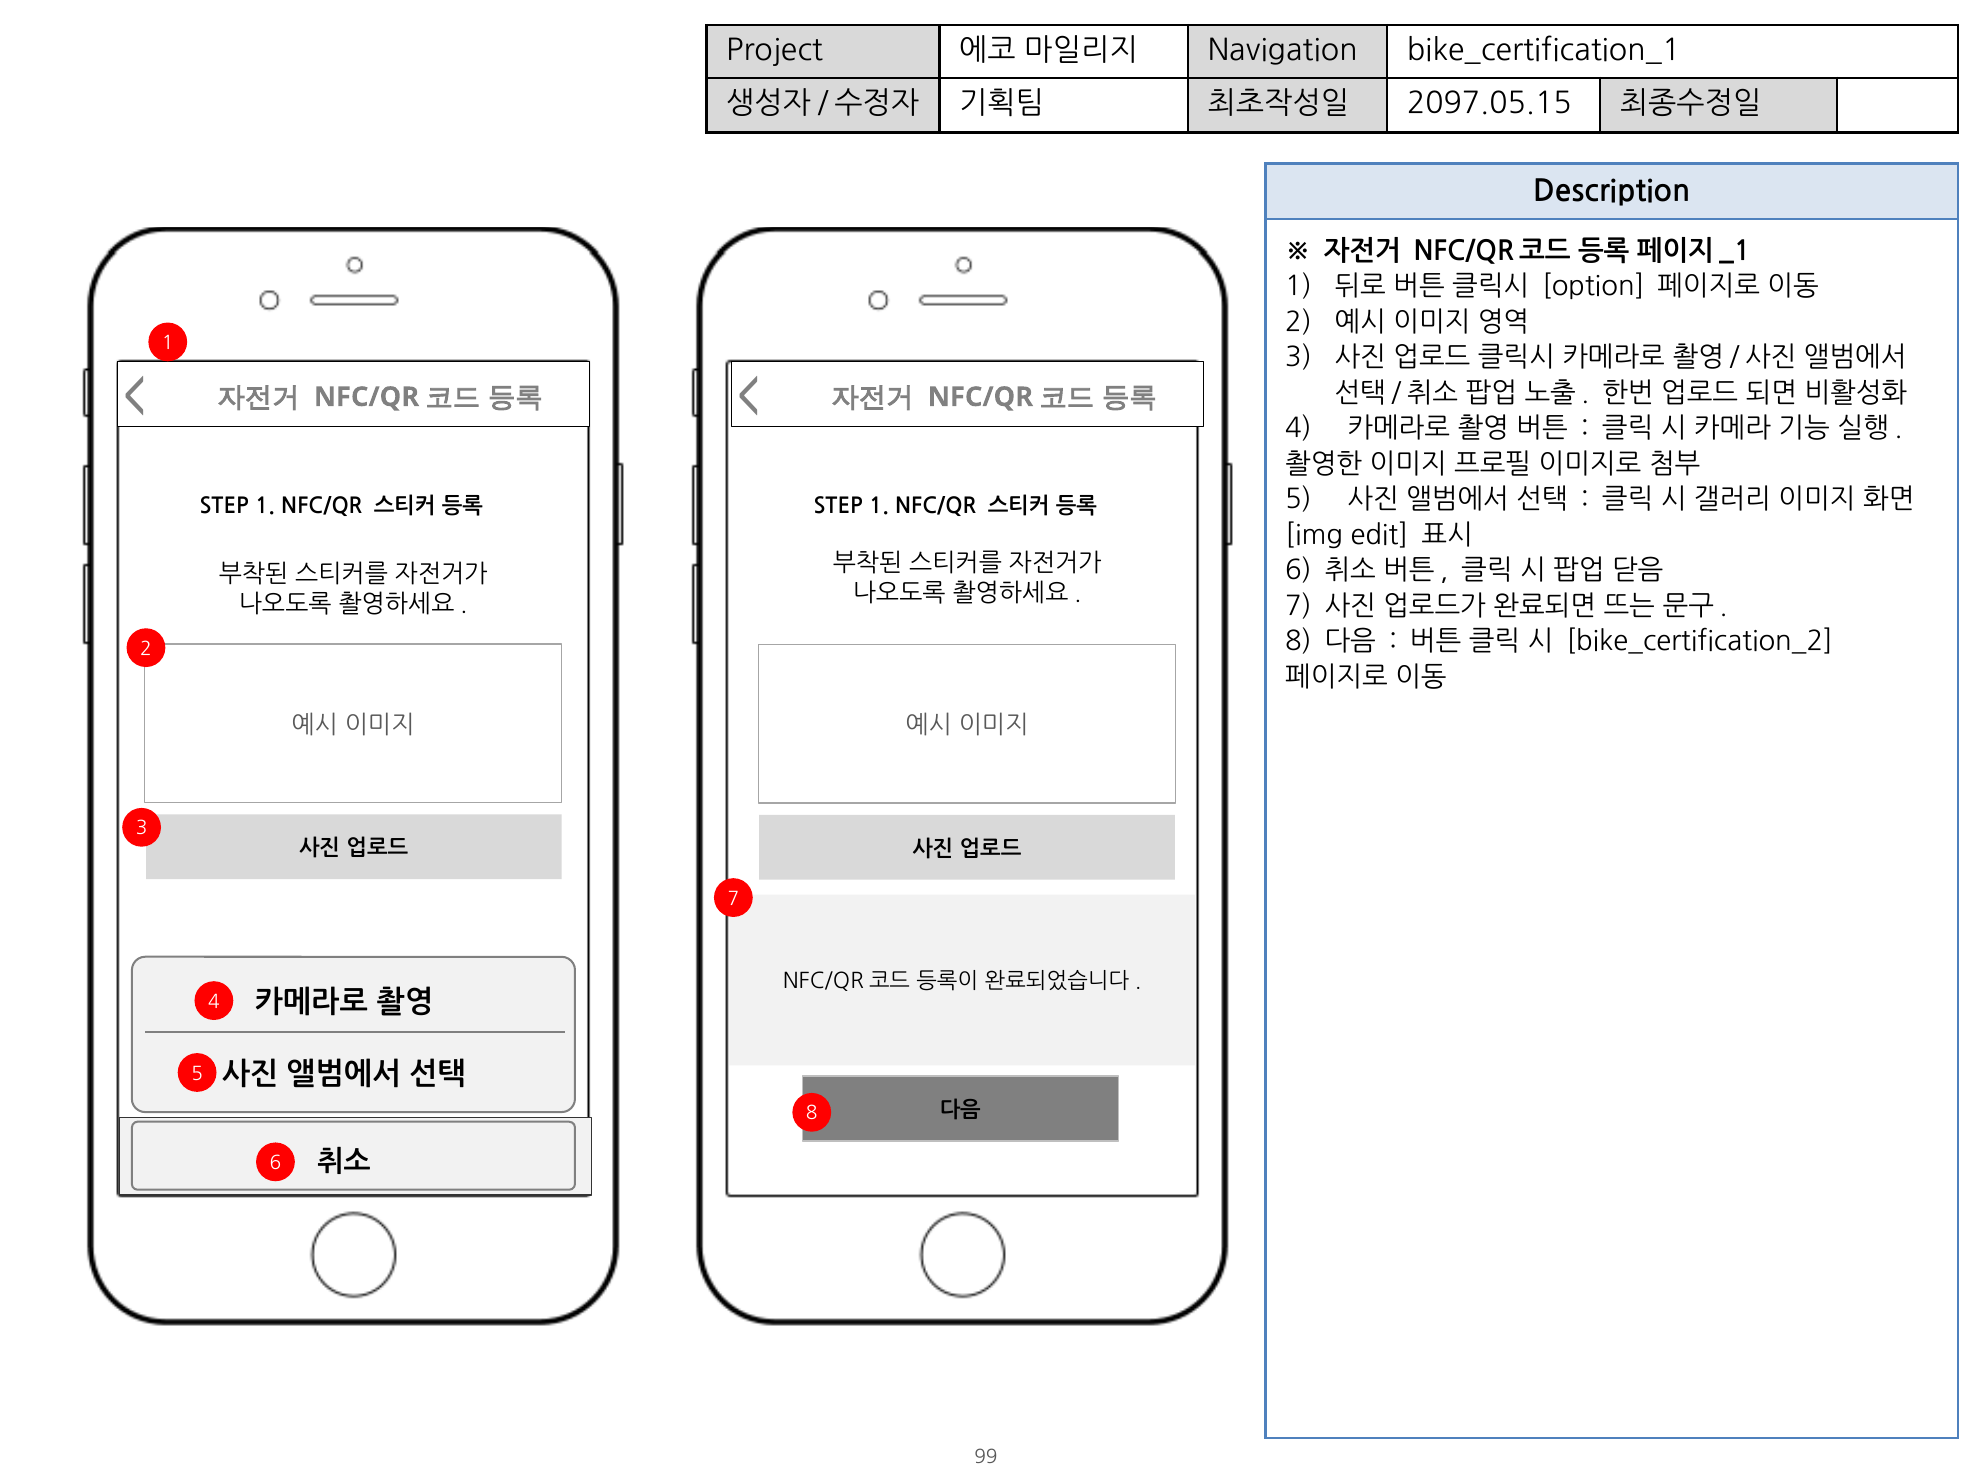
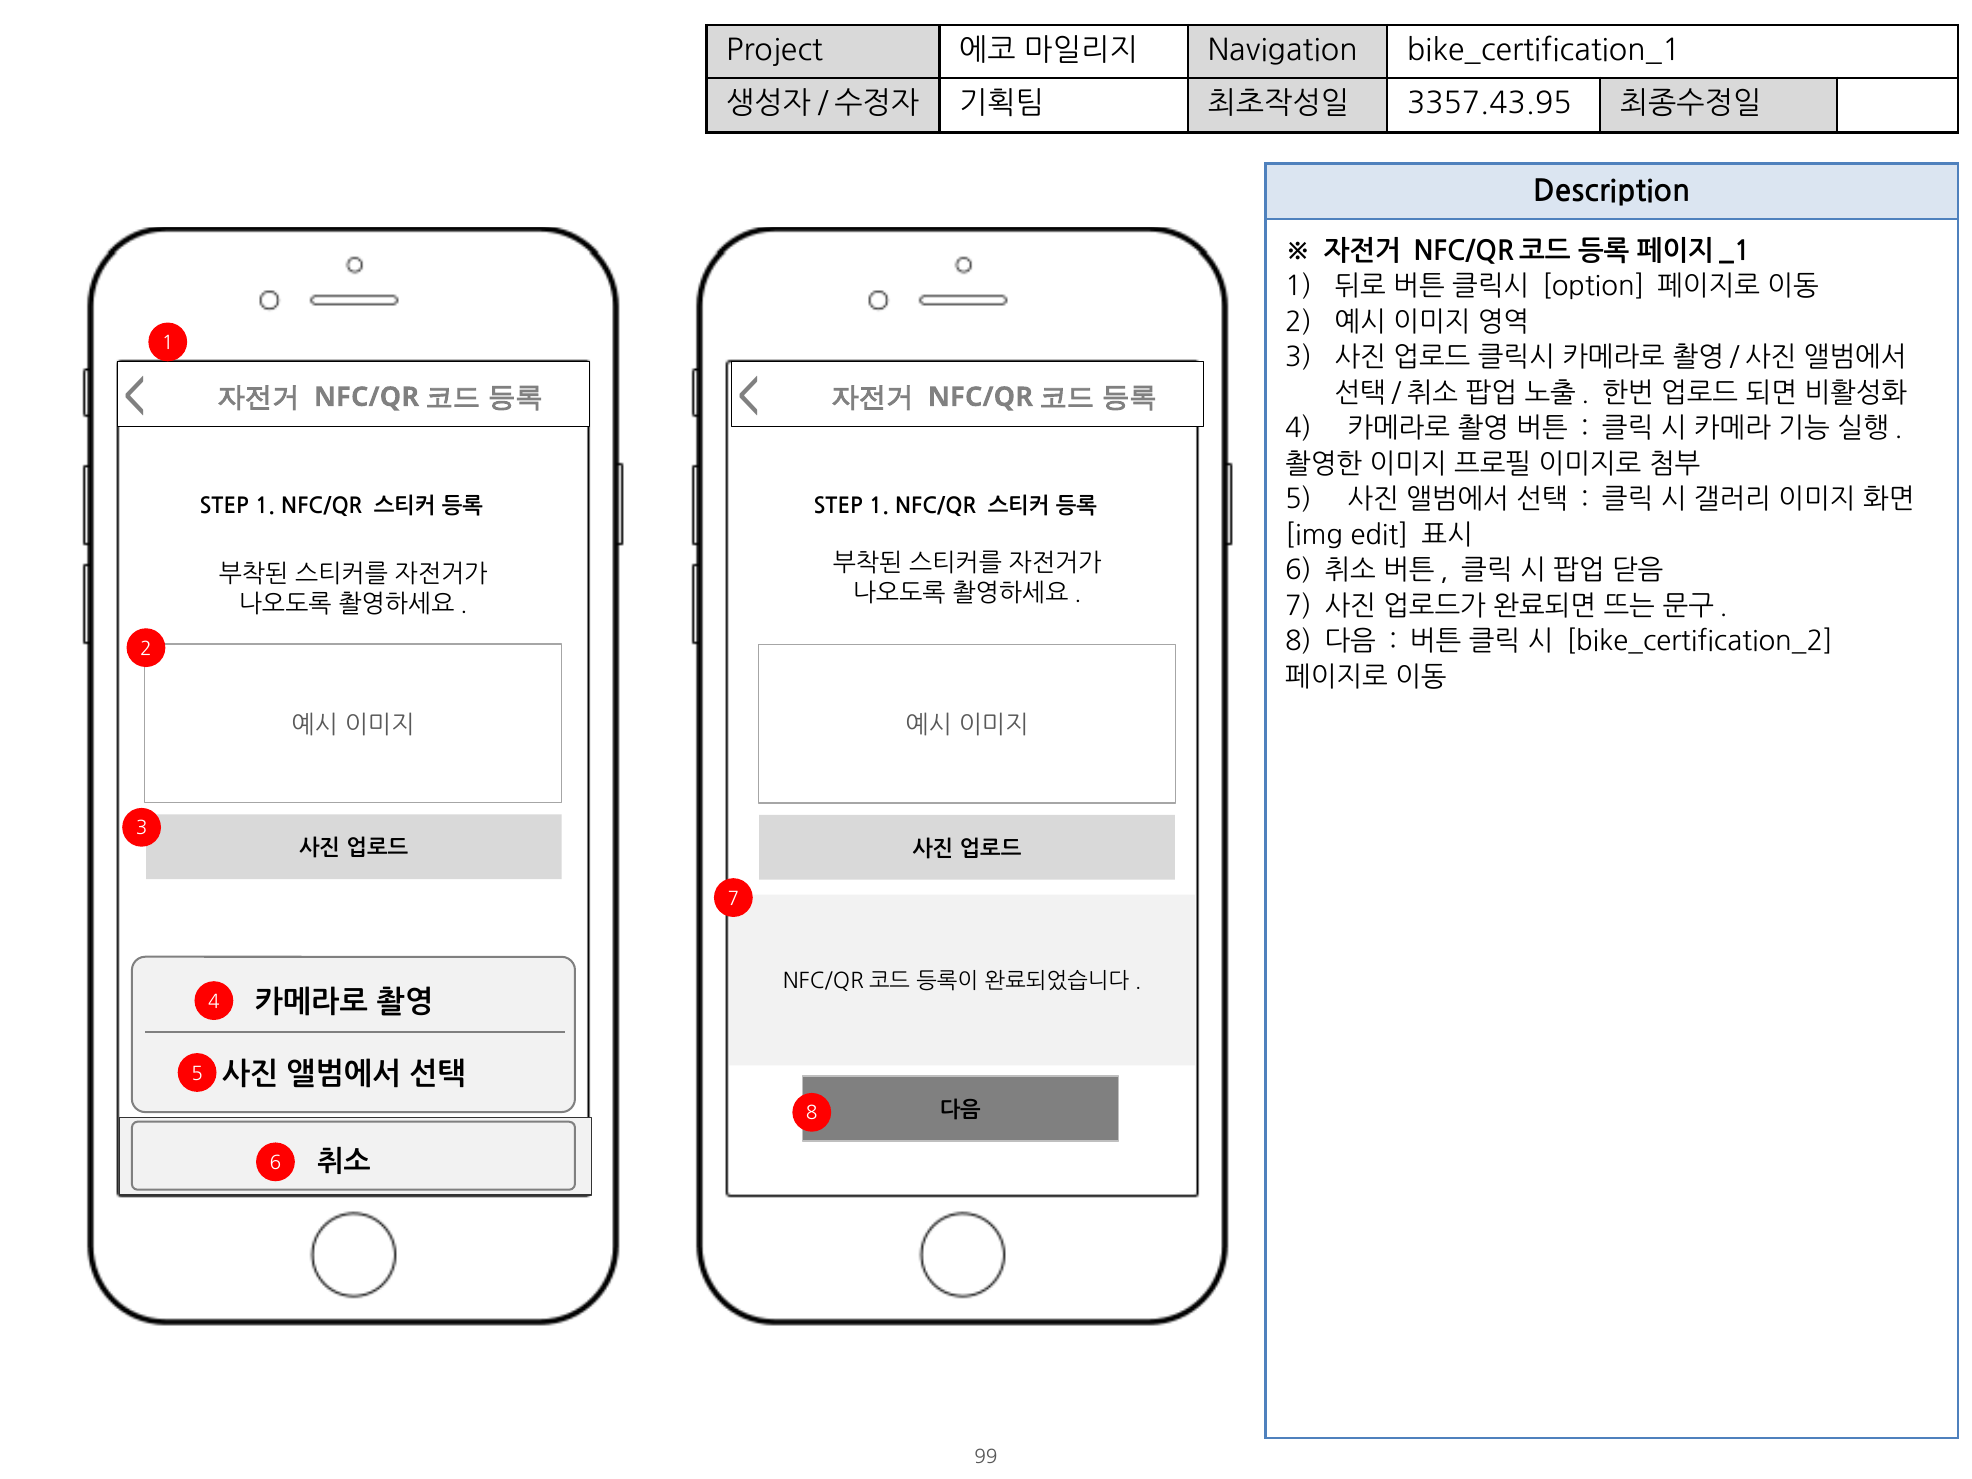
2097.05.15: 2097.05.15 -> 3357.43.95
